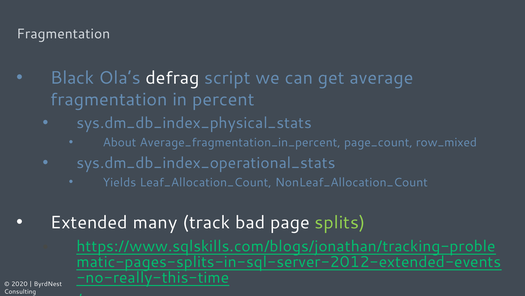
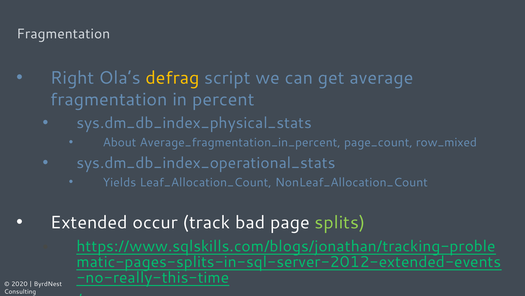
Black: Black -> Right
defrag colour: white -> yellow
many: many -> occur
